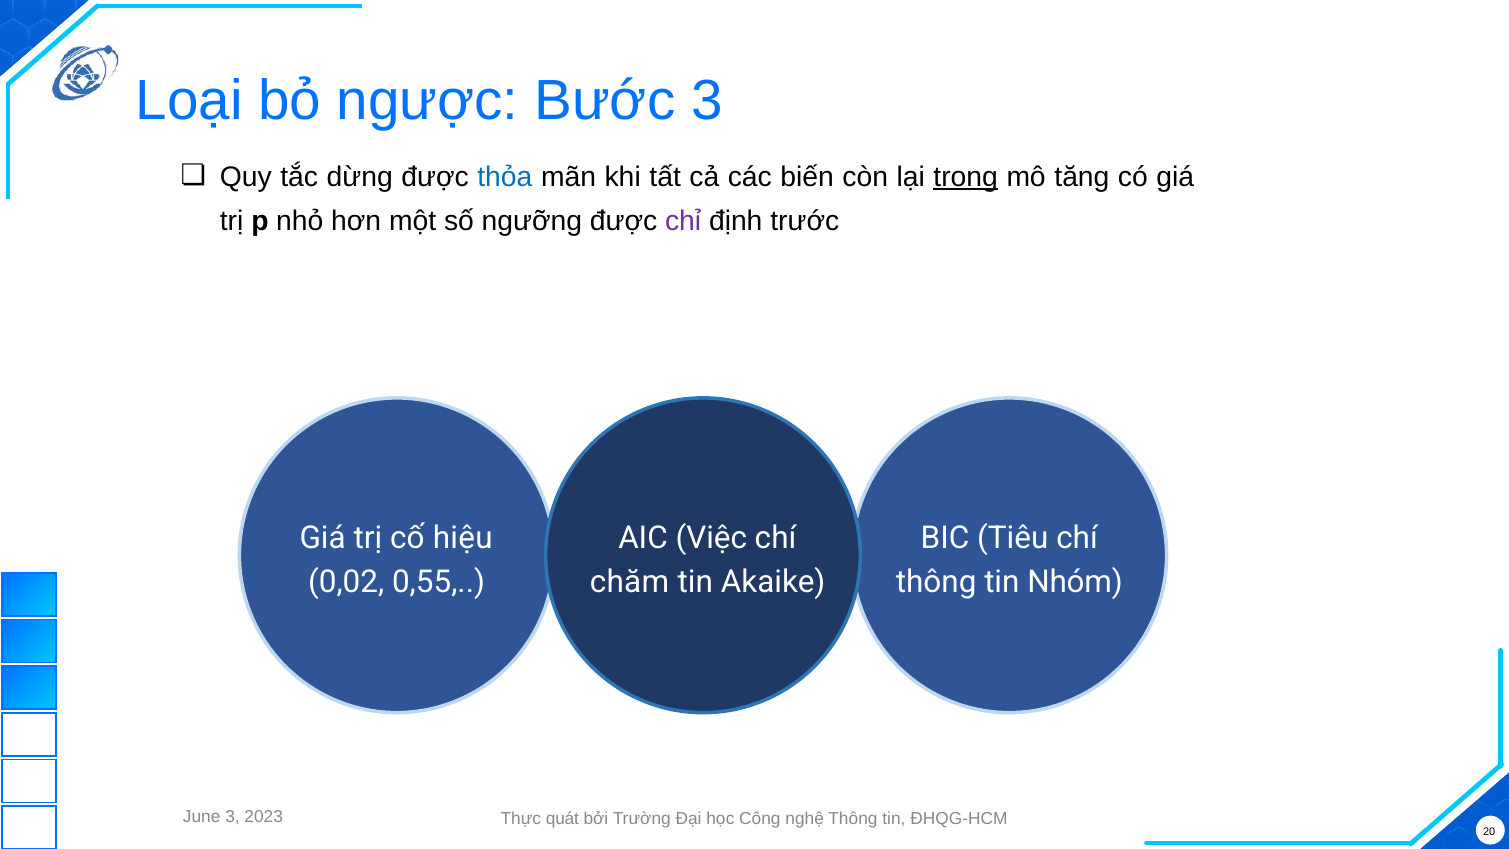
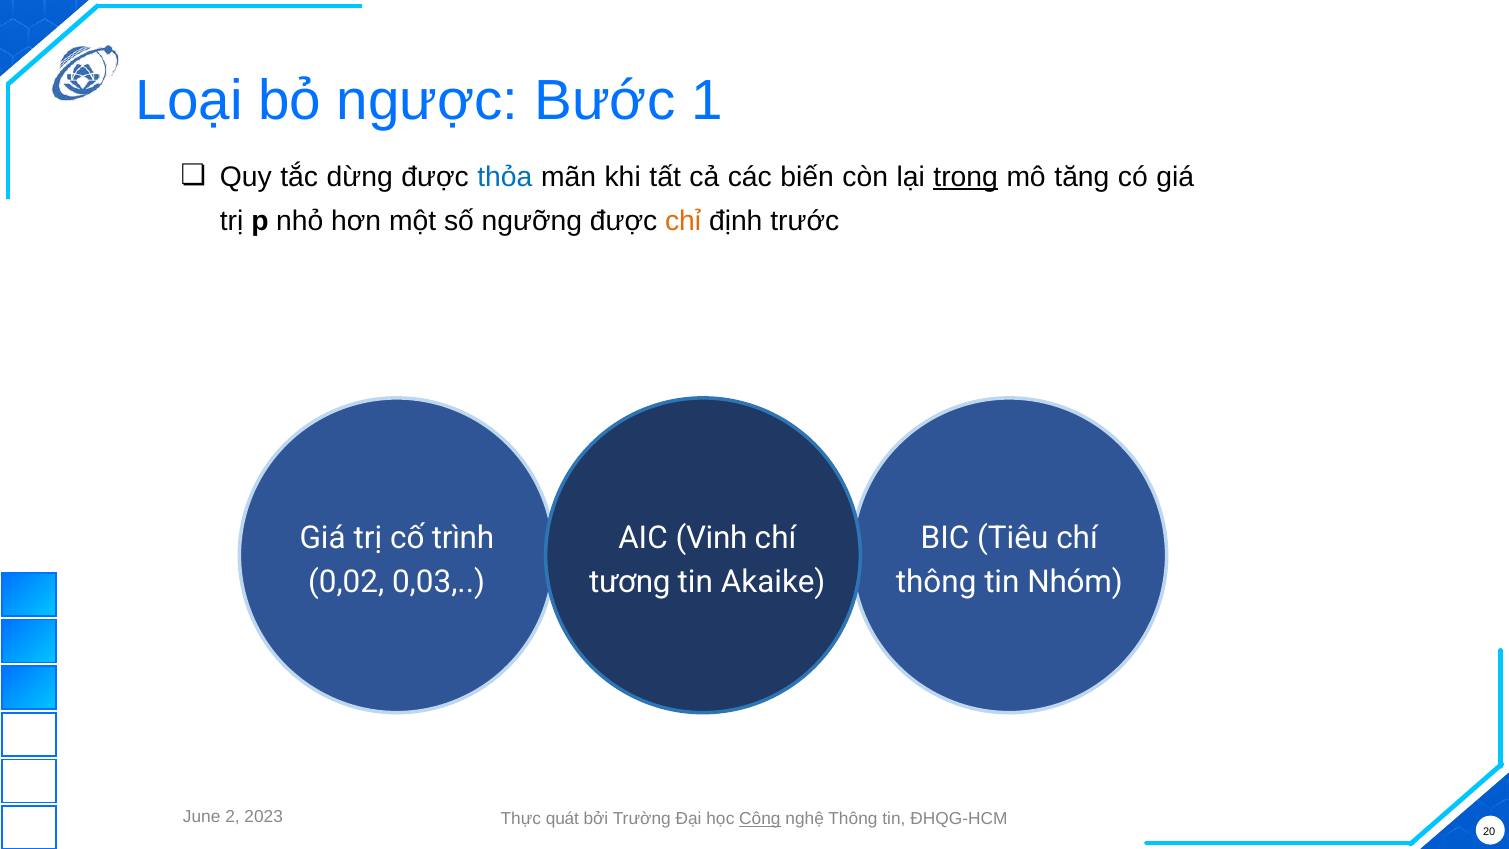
Bước 3: 3 -> 1
chỉ colour: purple -> orange
hiệu: hiệu -> trình
Việc: Việc -> Vinh
0,55: 0,55 -> 0,03
chăm: chăm -> tương
June 3: 3 -> 2
Công underline: none -> present
